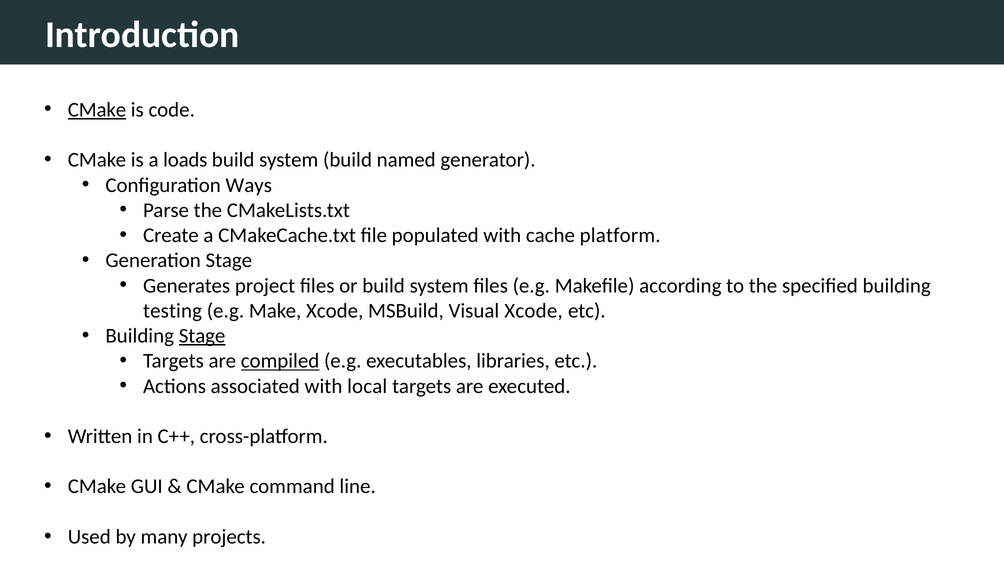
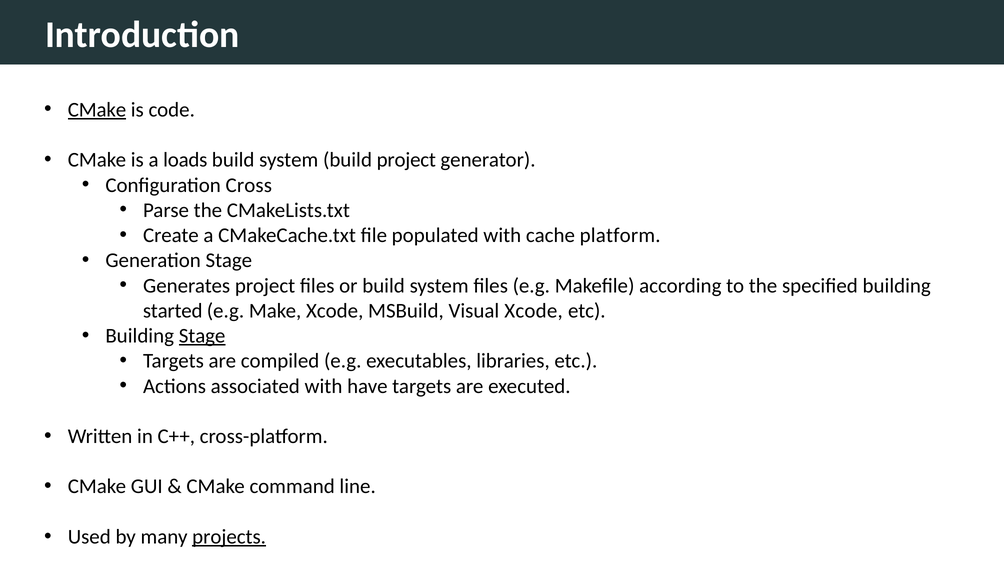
build named: named -> project
Ways: Ways -> Cross
testing: testing -> started
compiled underline: present -> none
local: local -> have
projects underline: none -> present
